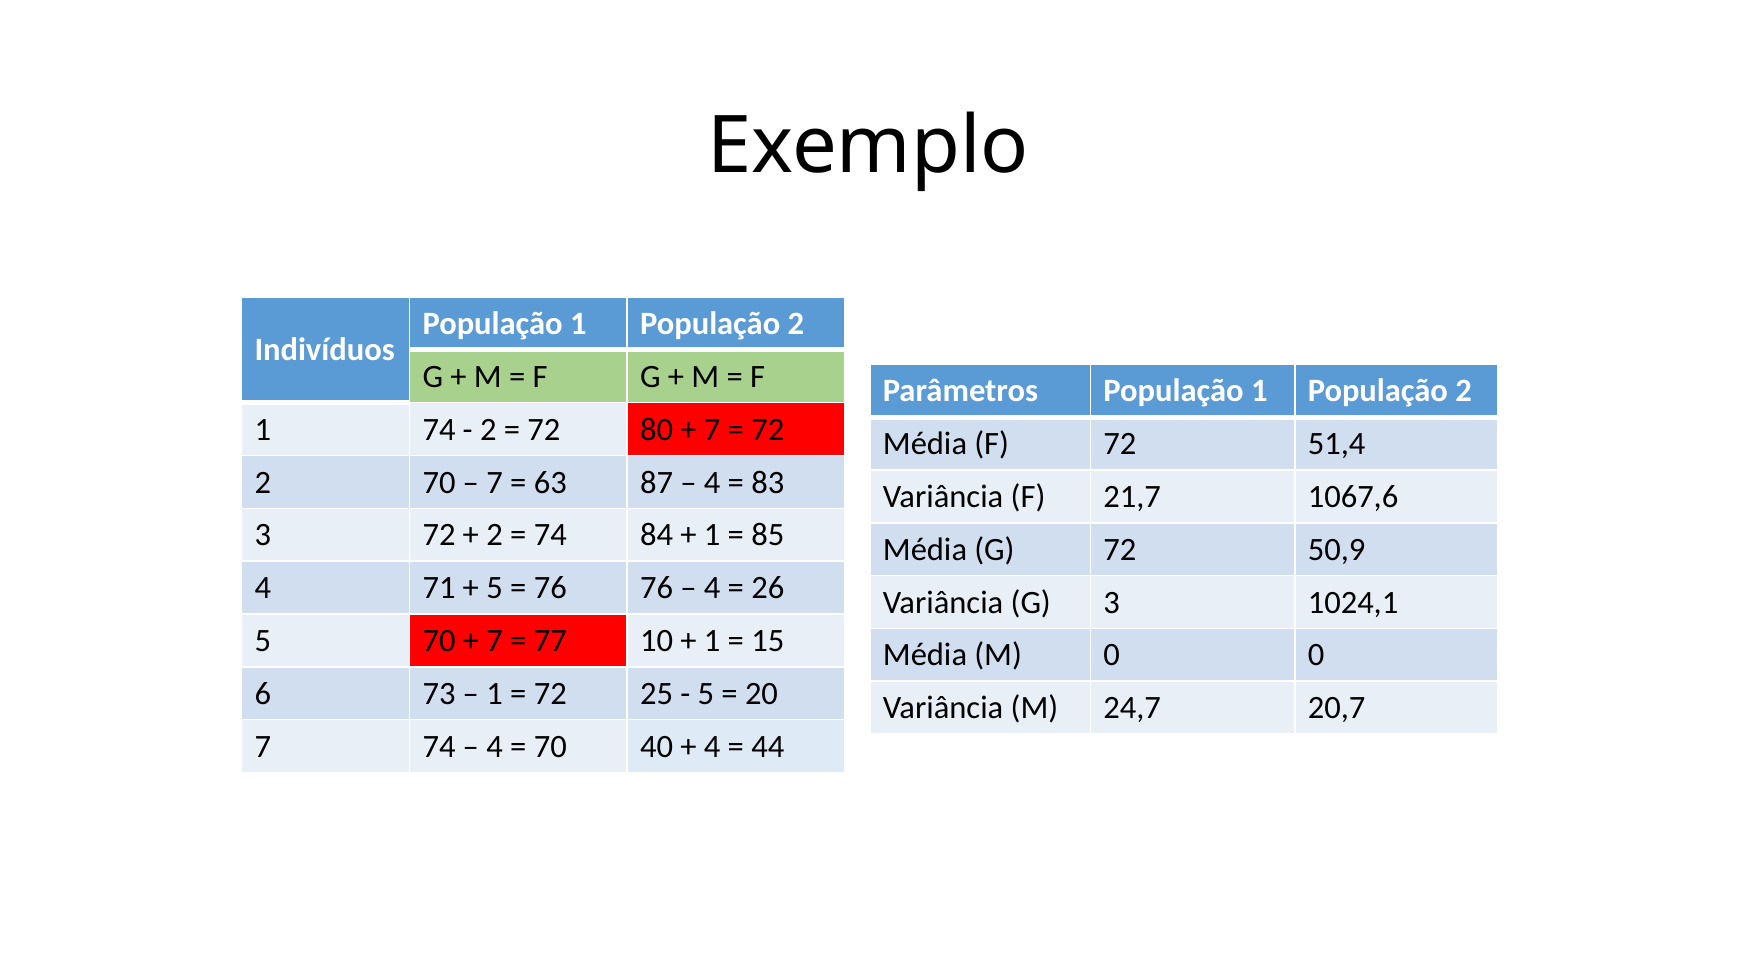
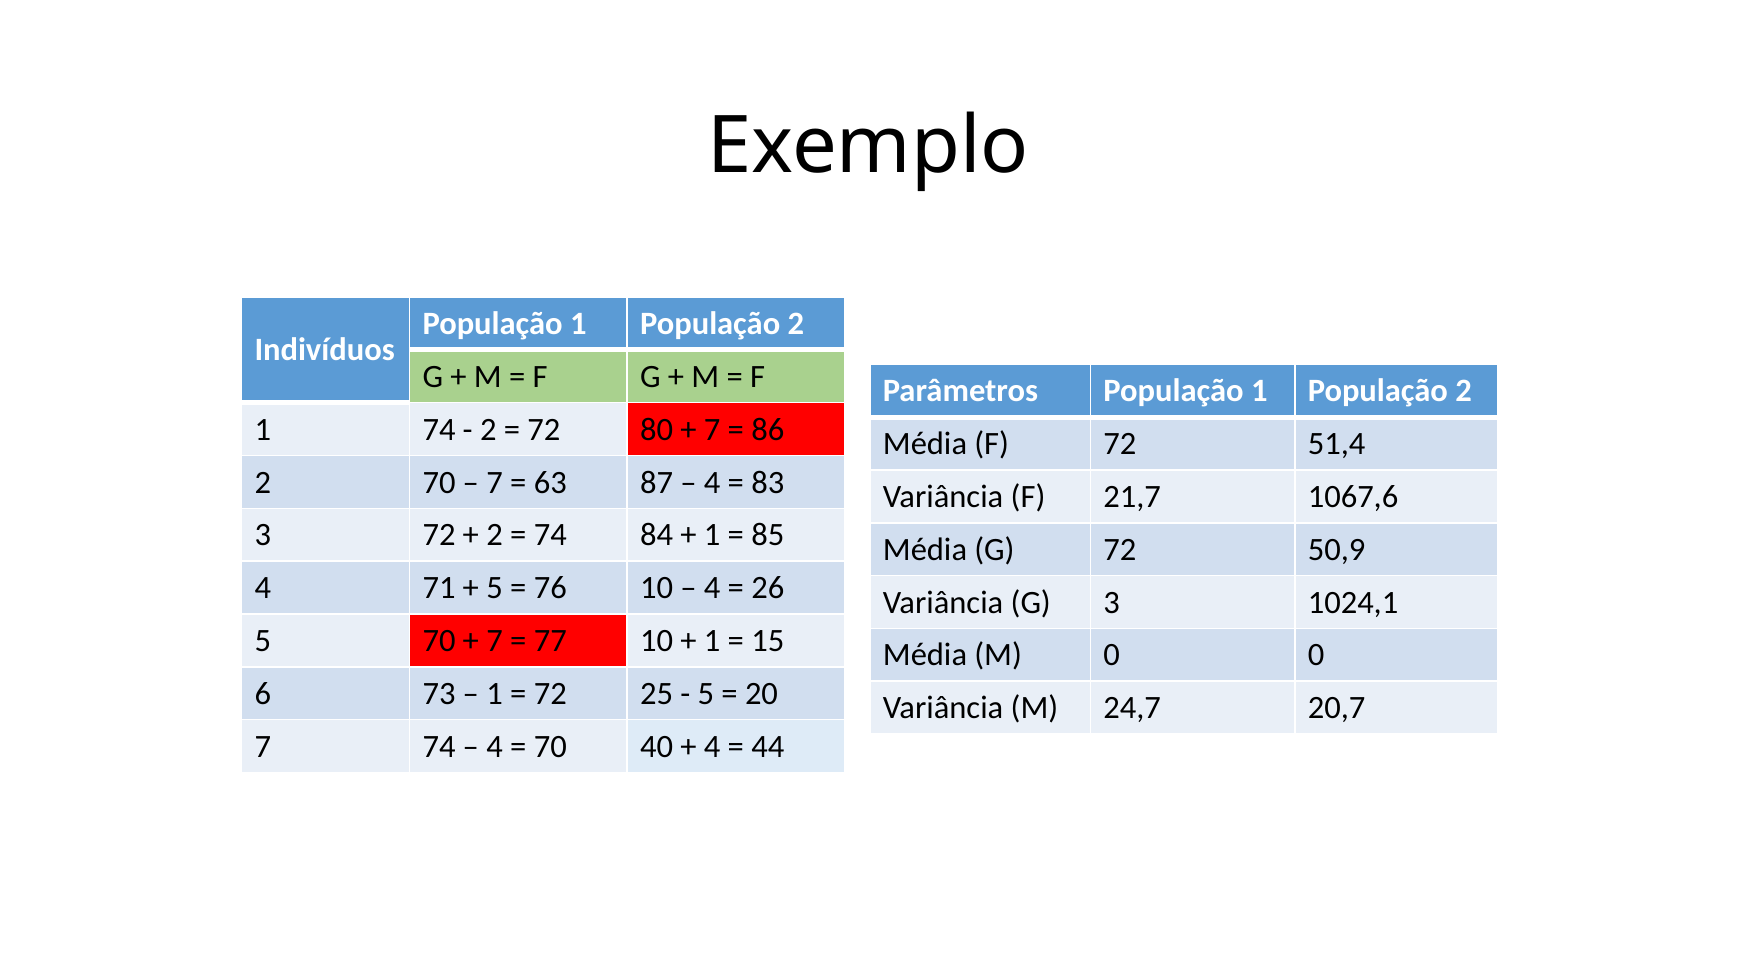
72 at (768, 429): 72 -> 86
76 76: 76 -> 10
